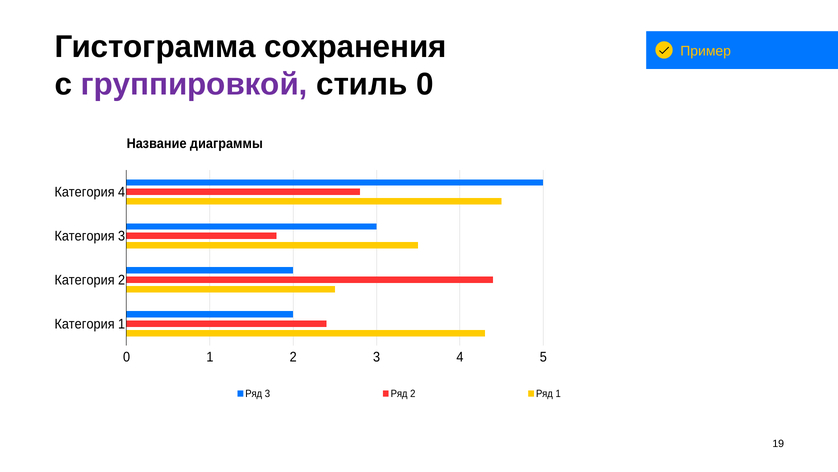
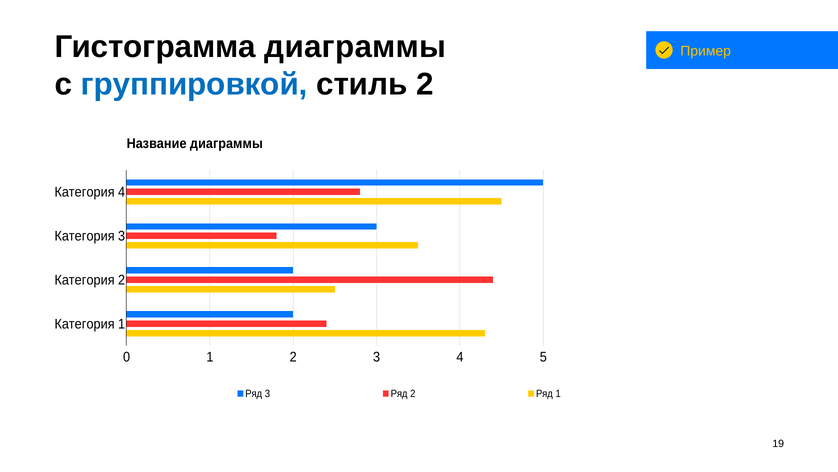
Гистограмма сохранения: сохранения -> диаграммы
группировкой colour: purple -> blue
стиль 0: 0 -> 2
